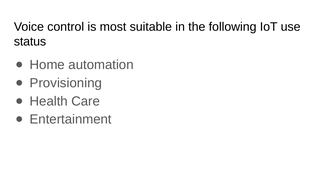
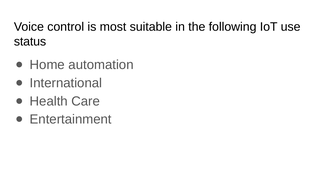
Provisioning: Provisioning -> International
